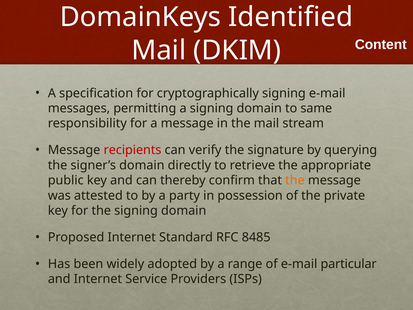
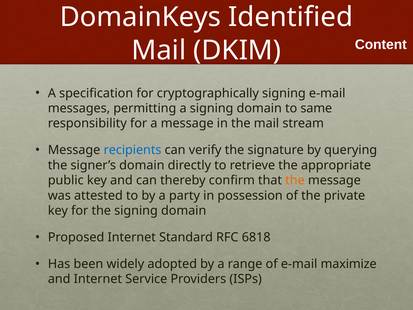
recipients colour: red -> blue
8485: 8485 -> 6818
particular: particular -> maximize
